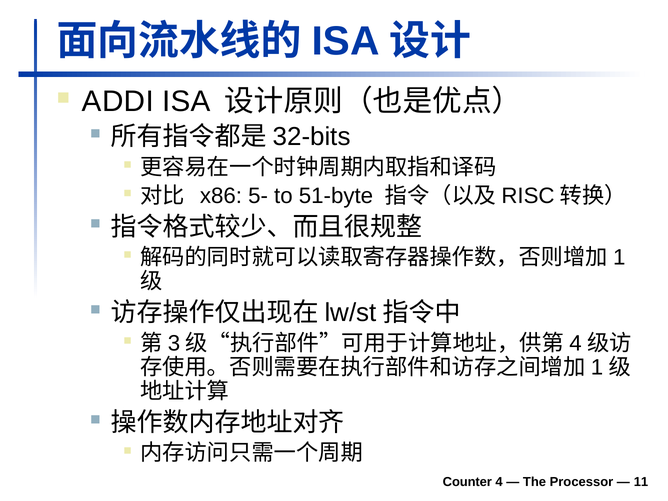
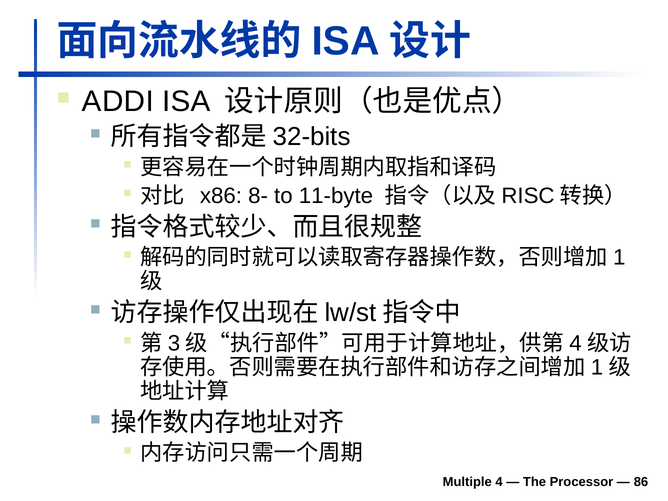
5-: 5- -> 8-
51-byte: 51-byte -> 11-byte
Counter: Counter -> Multiple
11: 11 -> 86
